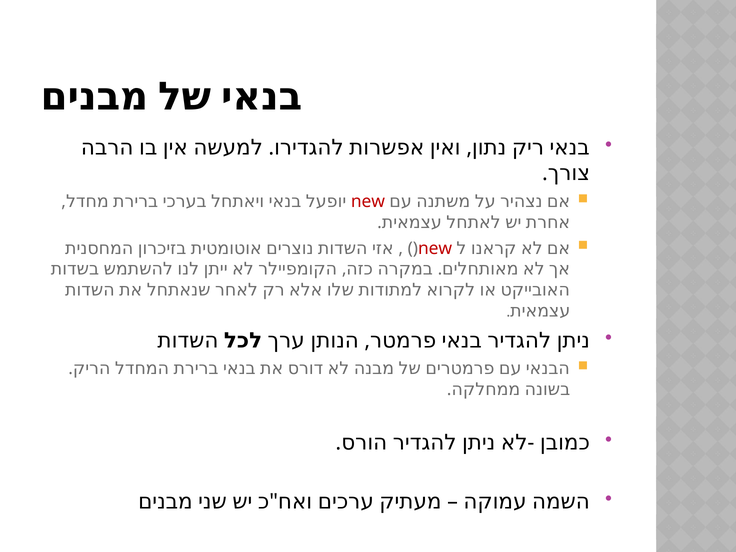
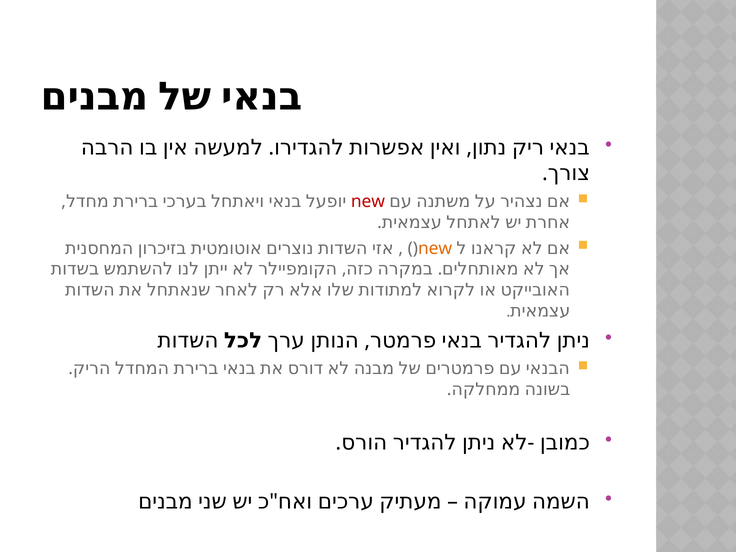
new at (435, 248) colour: red -> orange
